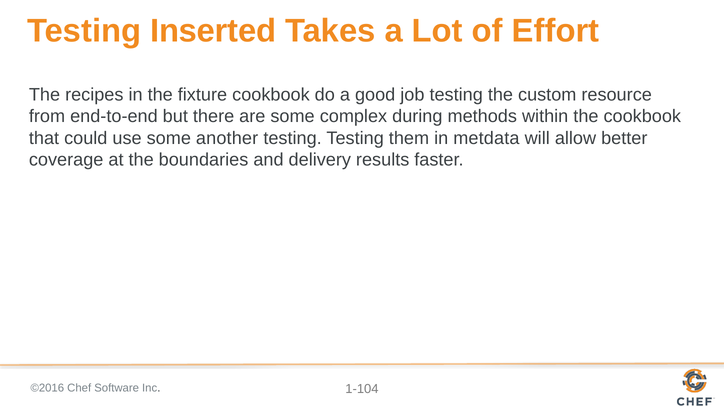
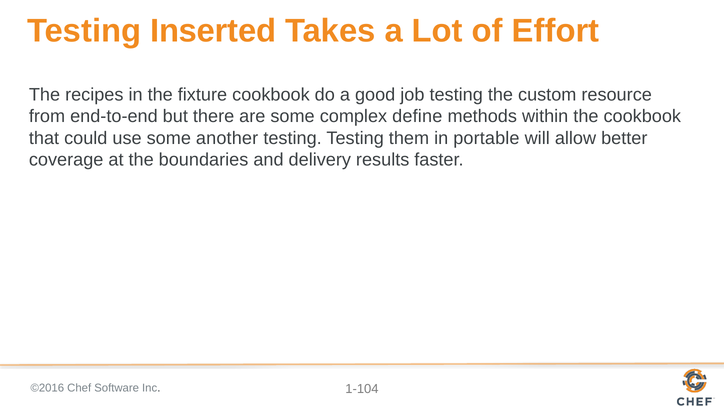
during: during -> define
metdata: metdata -> portable
